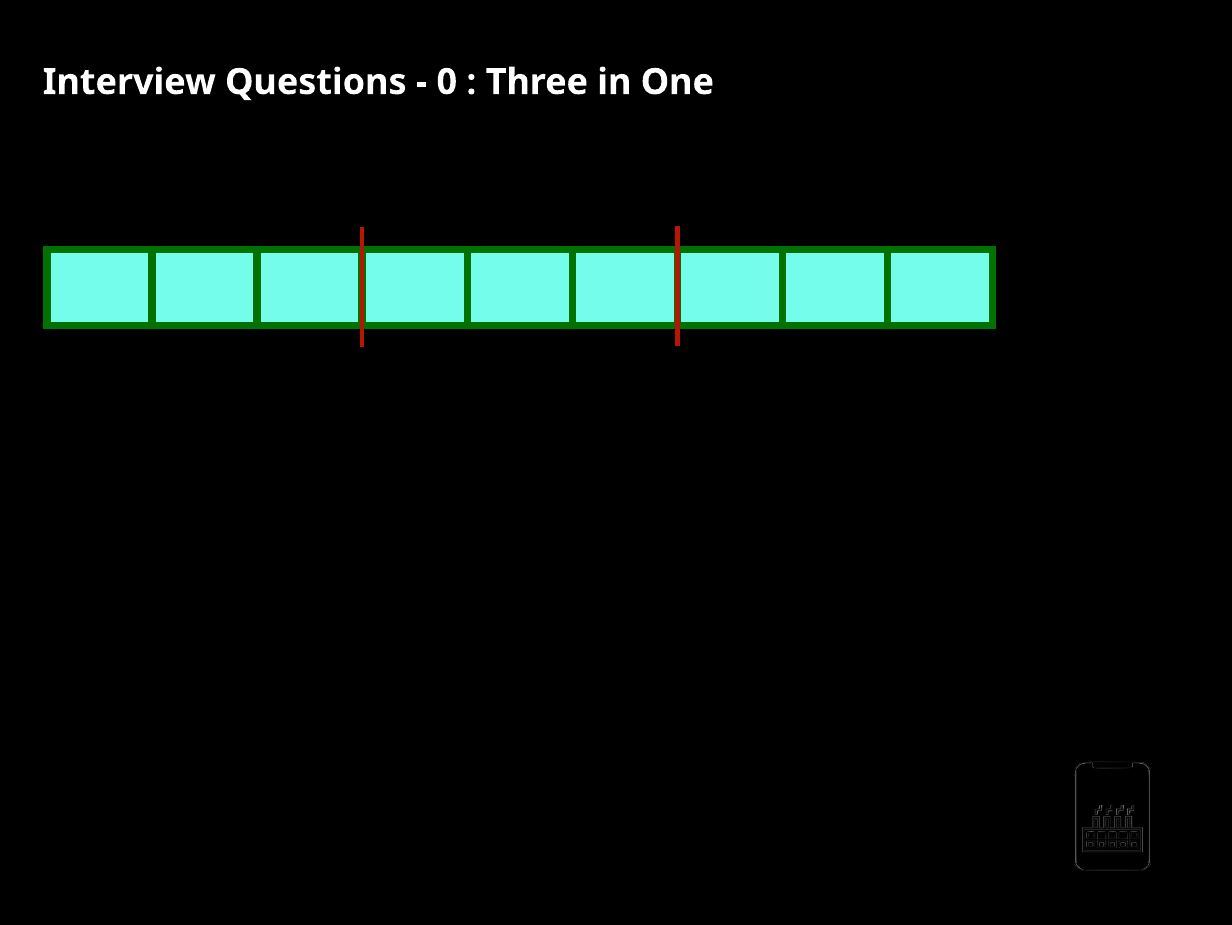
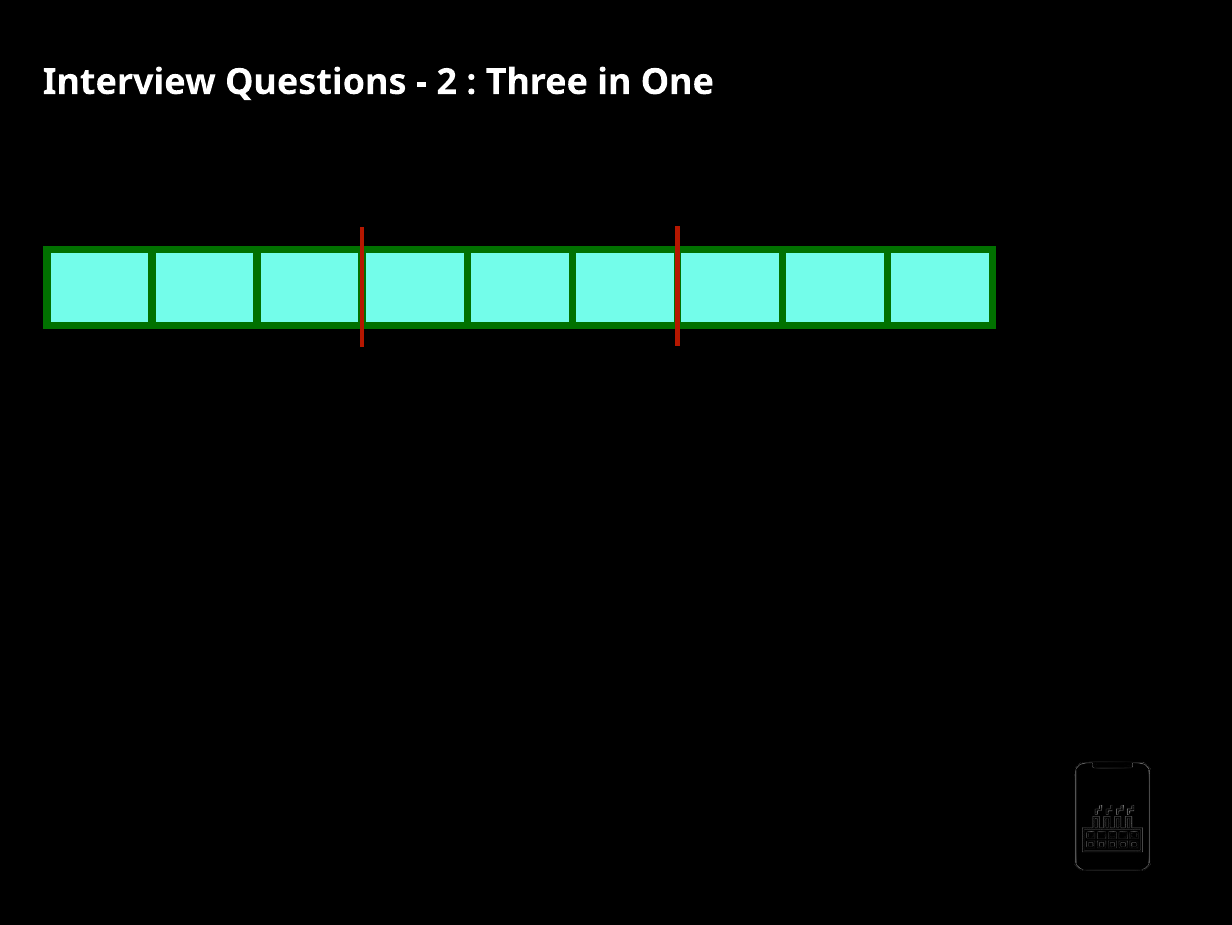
0 at (447, 82): 0 -> 2
